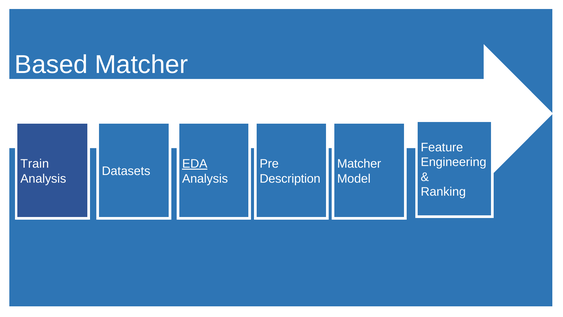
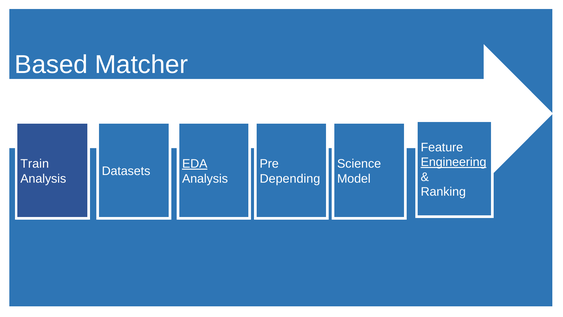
Engineering underline: none -> present
Matcher at (359, 164): Matcher -> Science
Description: Description -> Depending
